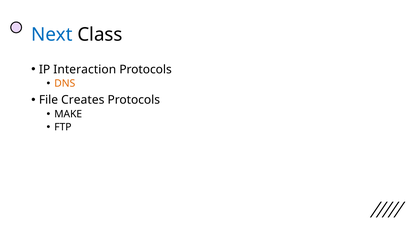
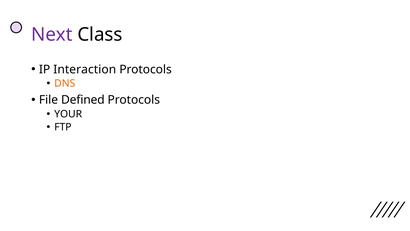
Next colour: blue -> purple
Creates: Creates -> Defined
MAKE: MAKE -> YOUR
